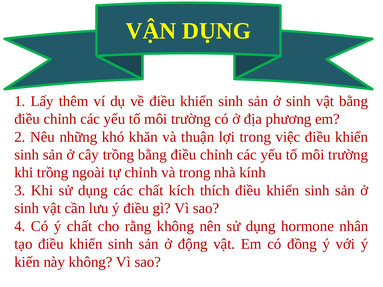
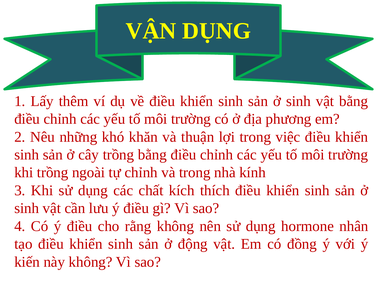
Có ý chất: chất -> điều
